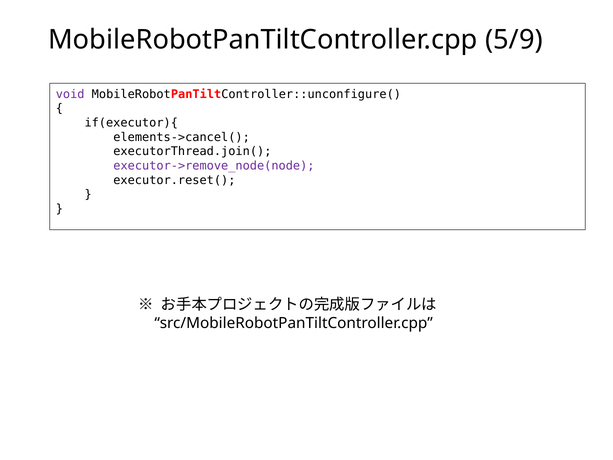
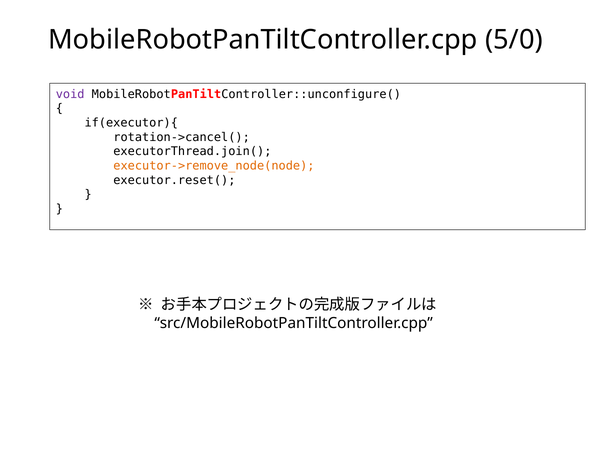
5/9: 5/9 -> 5/0
elements->cancel(: elements->cancel( -> rotation->cancel(
executor->remove_node(node colour: purple -> orange
